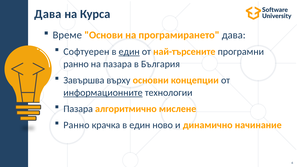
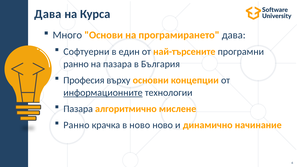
Време: Време -> Много
Софтуерен: Софтуерен -> Софтуерни
един at (129, 52) underline: present -> none
Завършва: Завършва -> Професия
крачка в един: един -> ново
